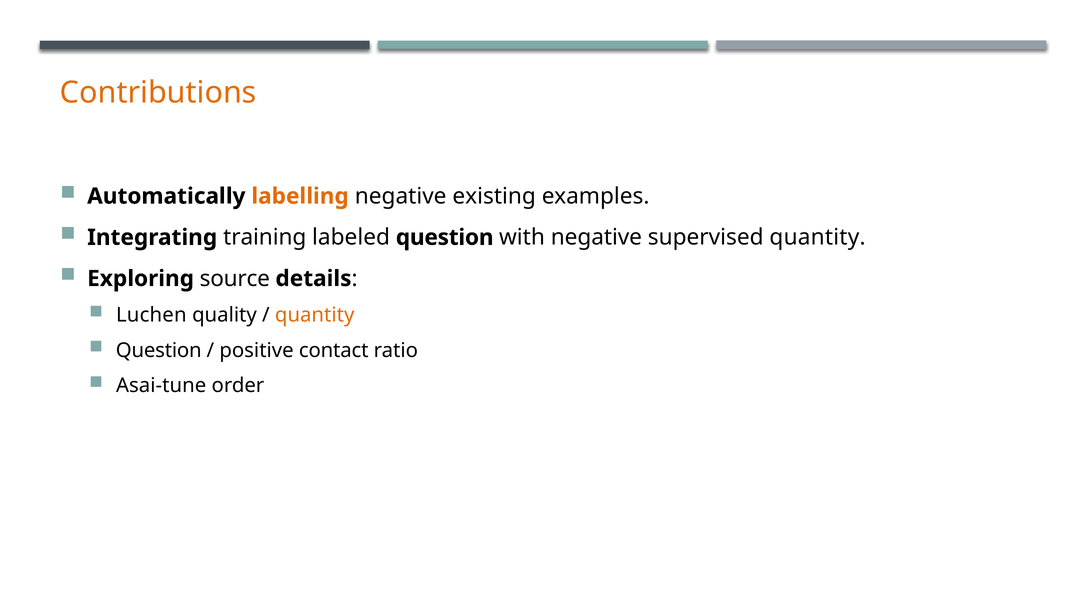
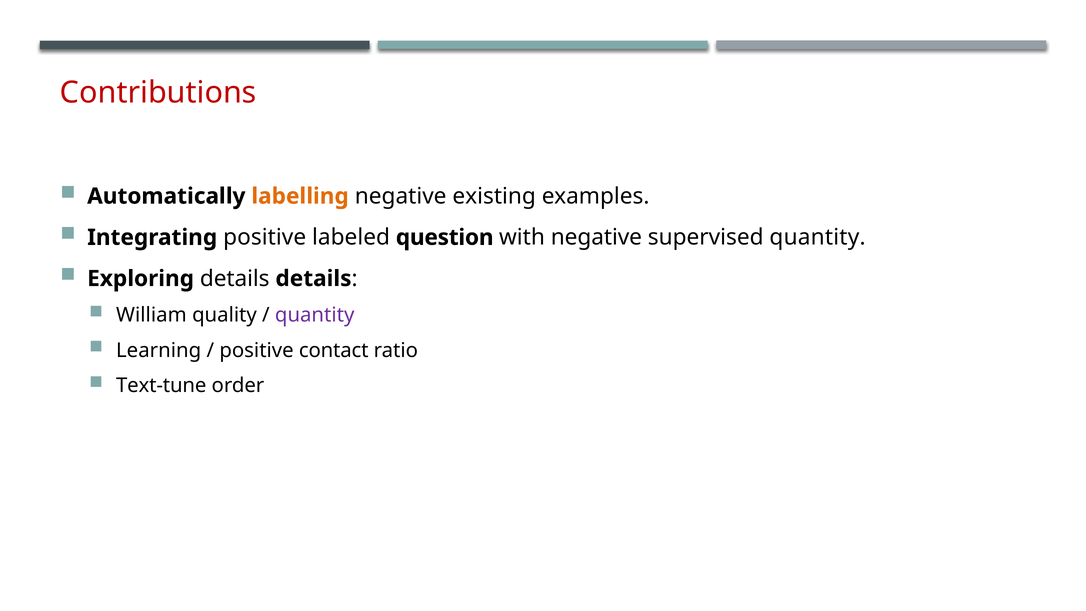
Contributions colour: orange -> red
Integrating training: training -> positive
Exploring source: source -> details
Luchen: Luchen -> William
quantity at (315, 315) colour: orange -> purple
Question at (159, 350): Question -> Learning
Asai-tune: Asai-tune -> Text-tune
